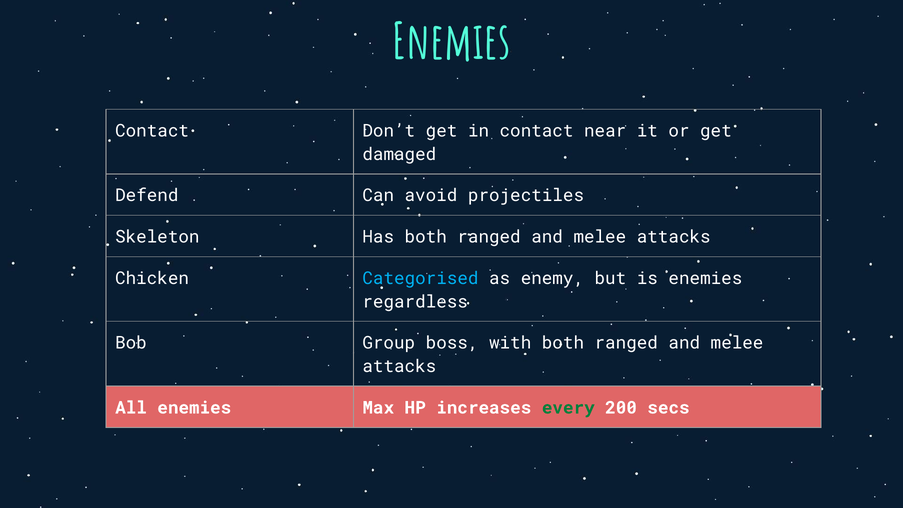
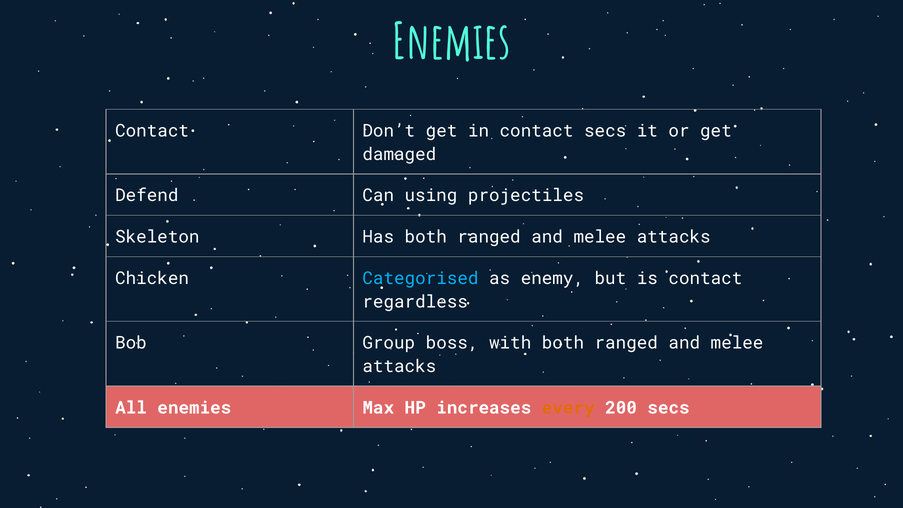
contact near: near -> secs
avoid: avoid -> using
is enemies: enemies -> contact
every colour: green -> orange
